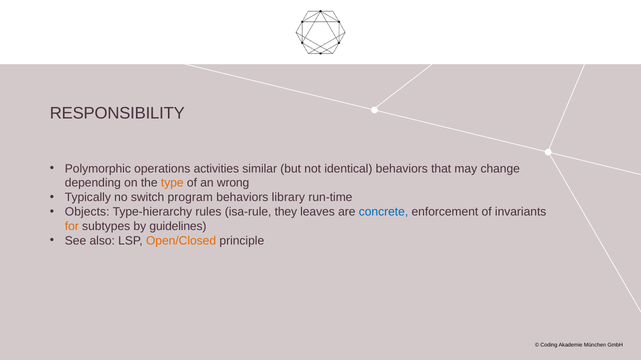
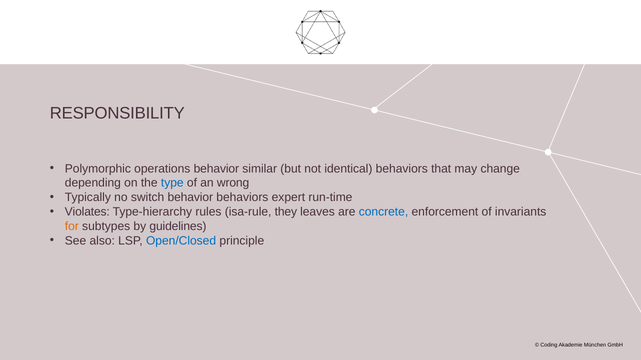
operations activities: activities -> behavior
type colour: orange -> blue
switch program: program -> behavior
library: library -> expert
Objects: Objects -> Violates
Open/Closed colour: orange -> blue
